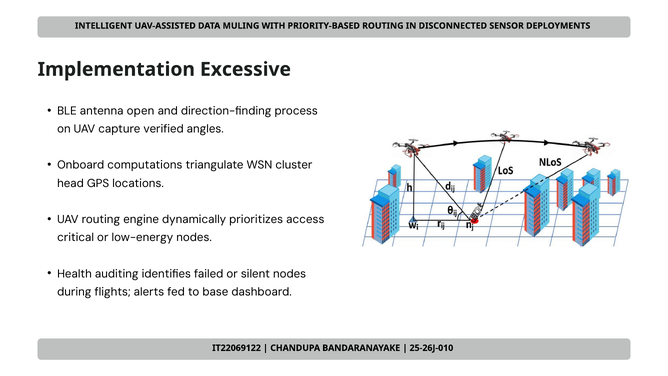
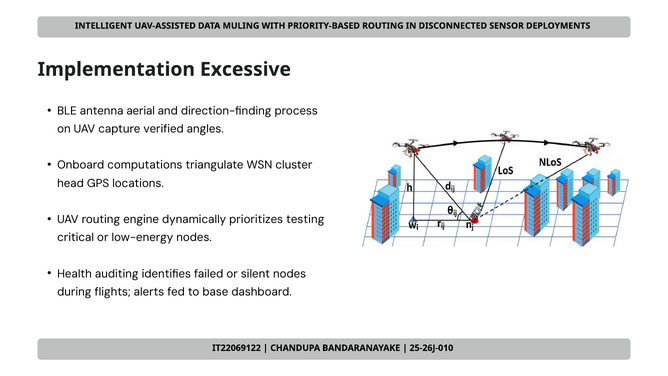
open: open -> aerial
access: access -> testing
